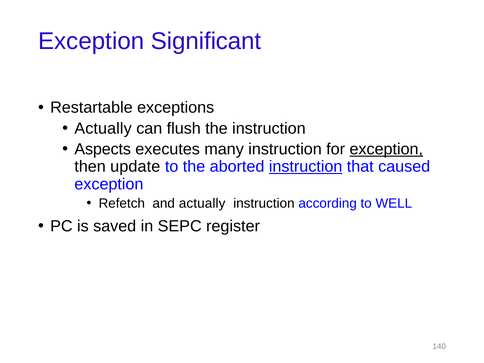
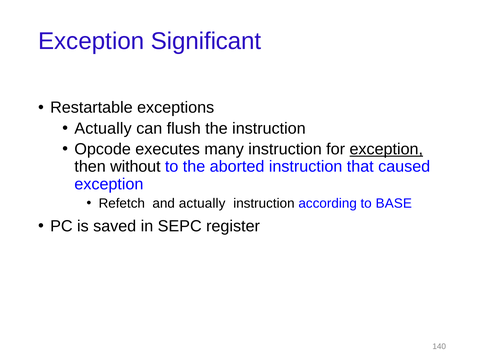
Aspects: Aspects -> Opcode
update: update -> without
instruction at (306, 167) underline: present -> none
WELL: WELL -> BASE
